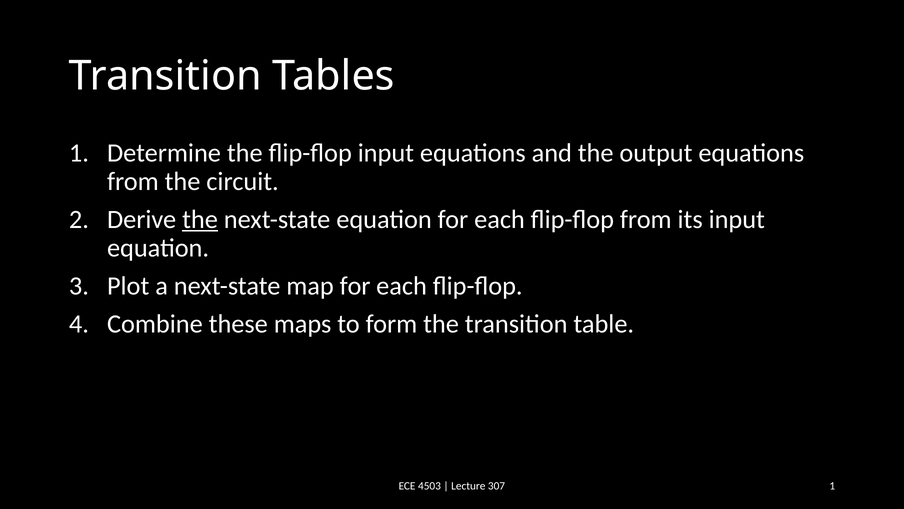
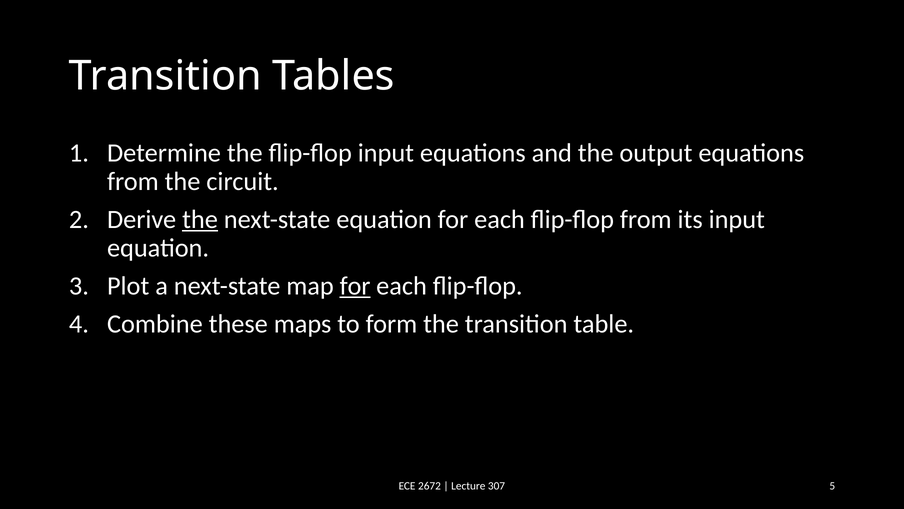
for at (355, 286) underline: none -> present
4503: 4503 -> 2672
307 1: 1 -> 5
